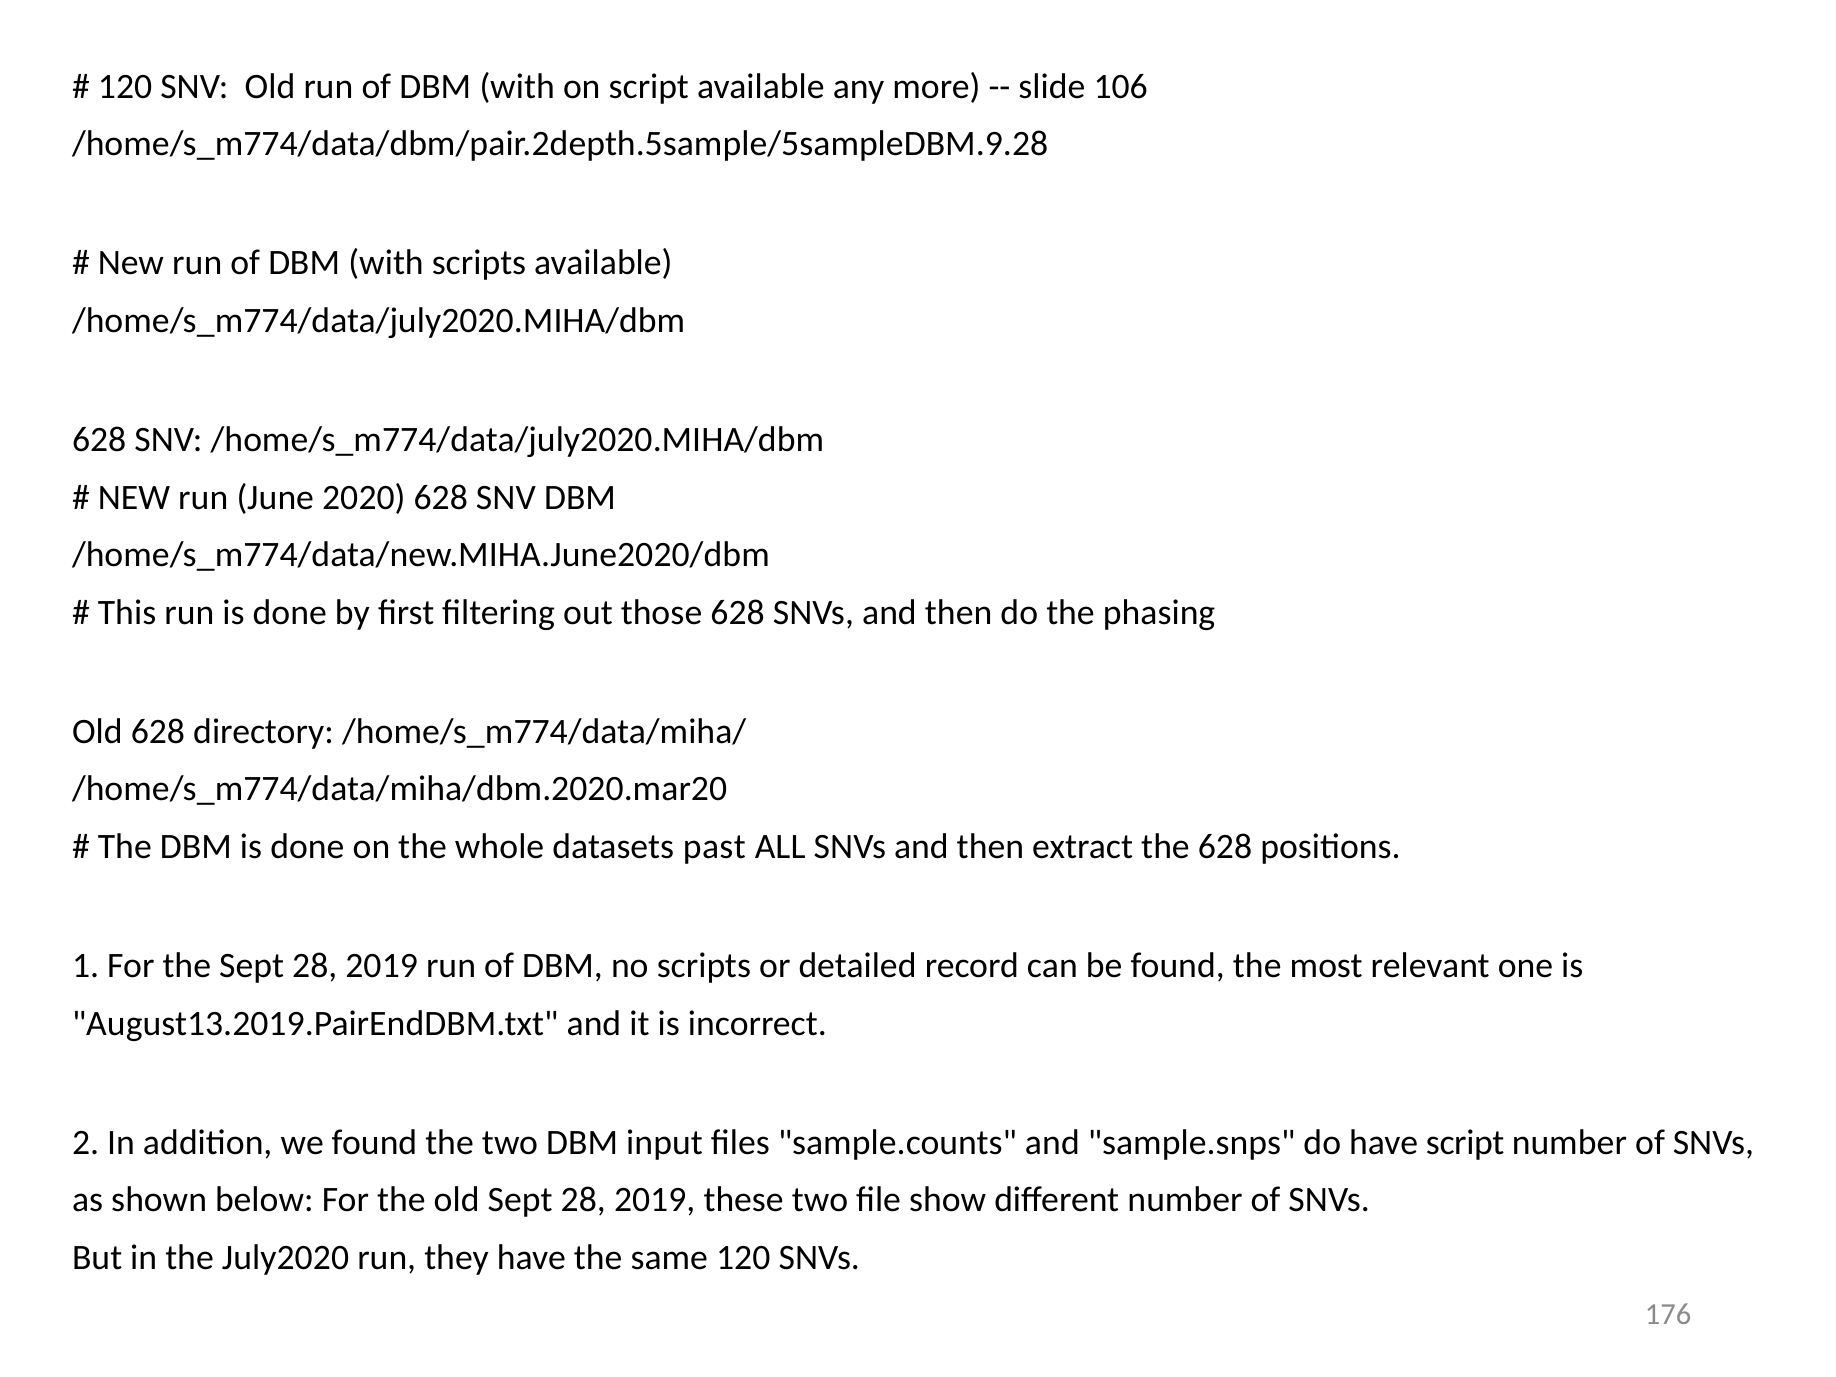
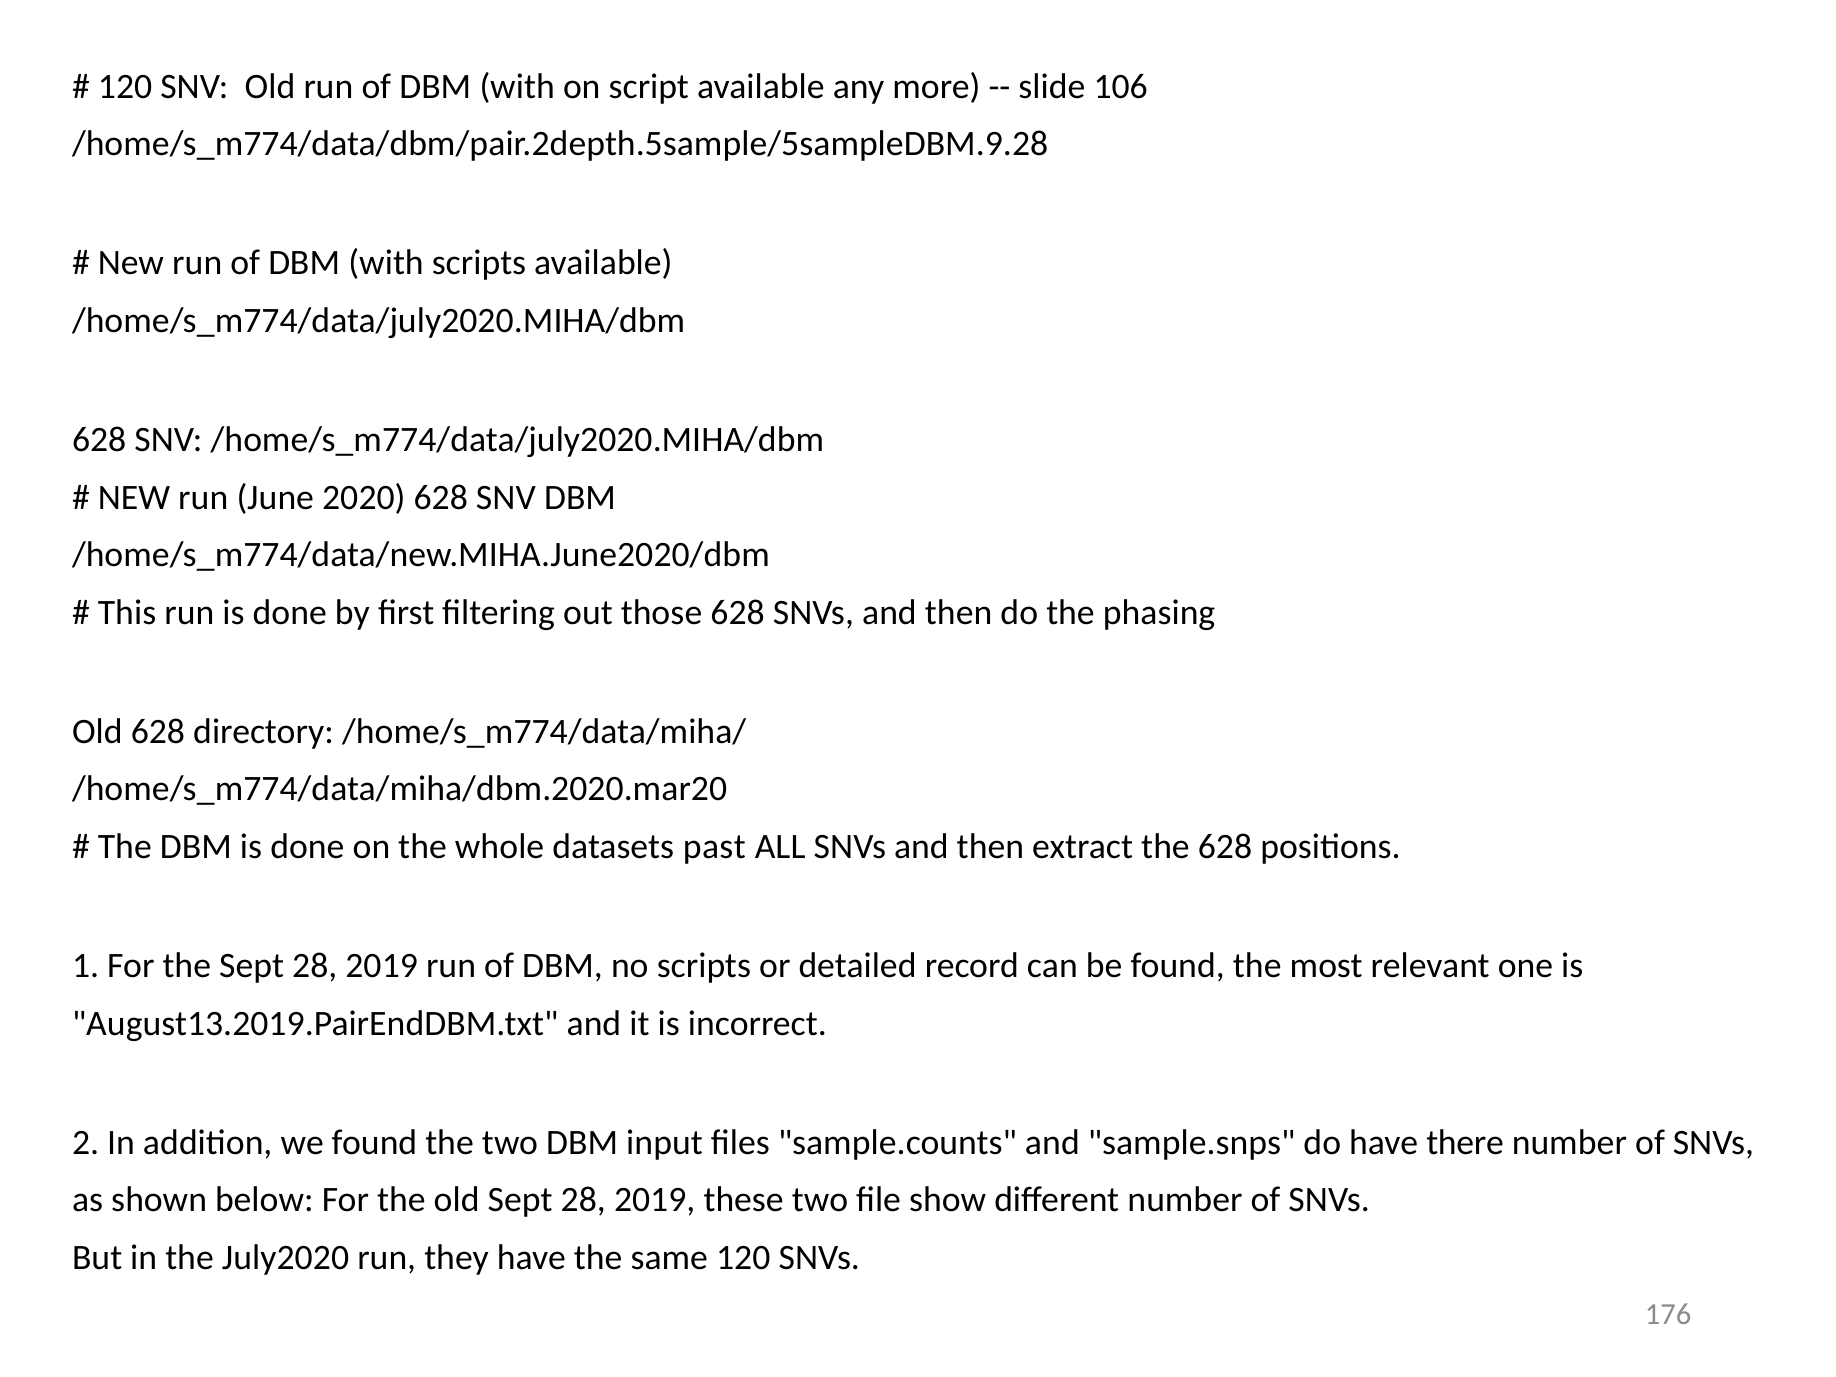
have script: script -> there
